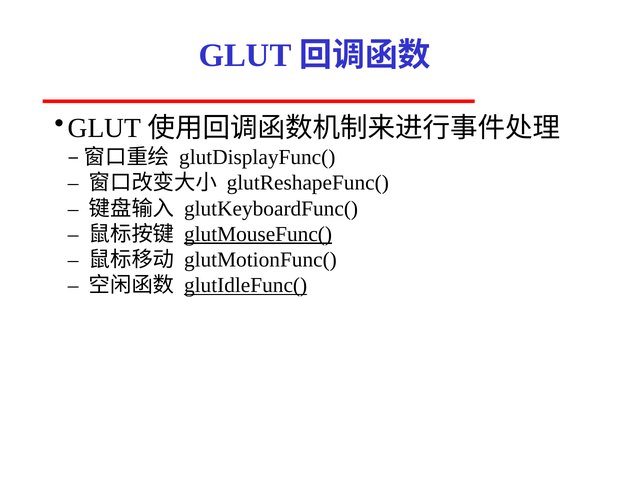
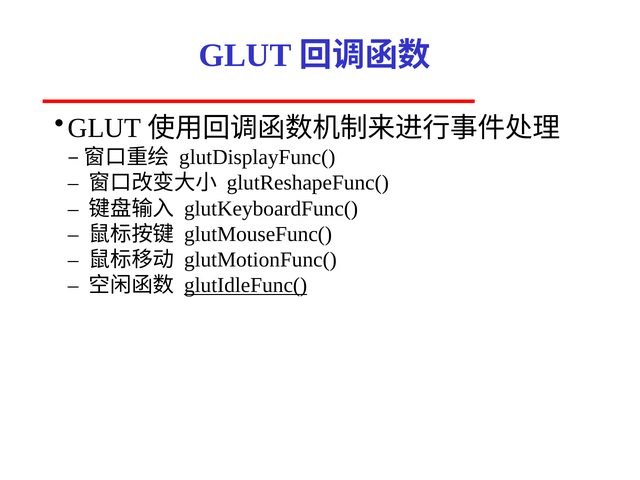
glutMouseFunc( underline: present -> none
